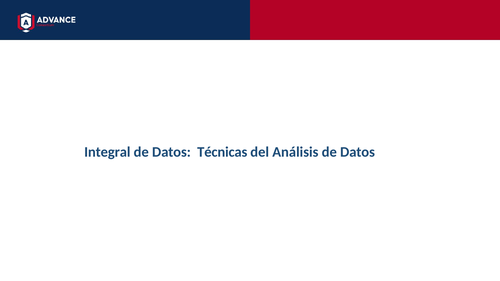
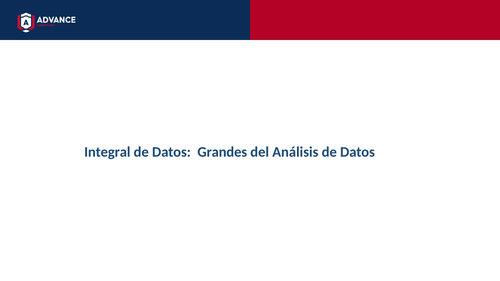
Técnicas: Técnicas -> Grandes
